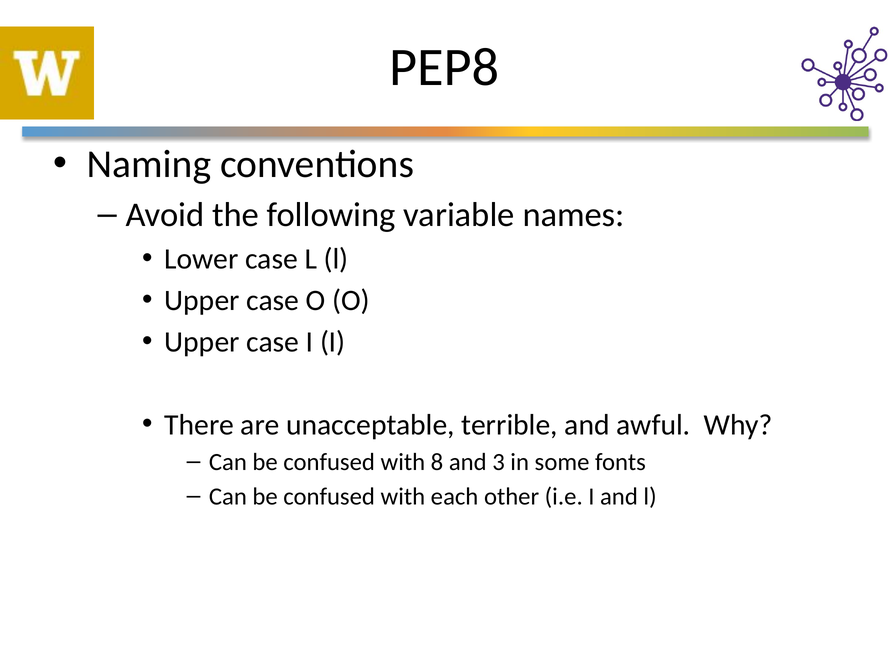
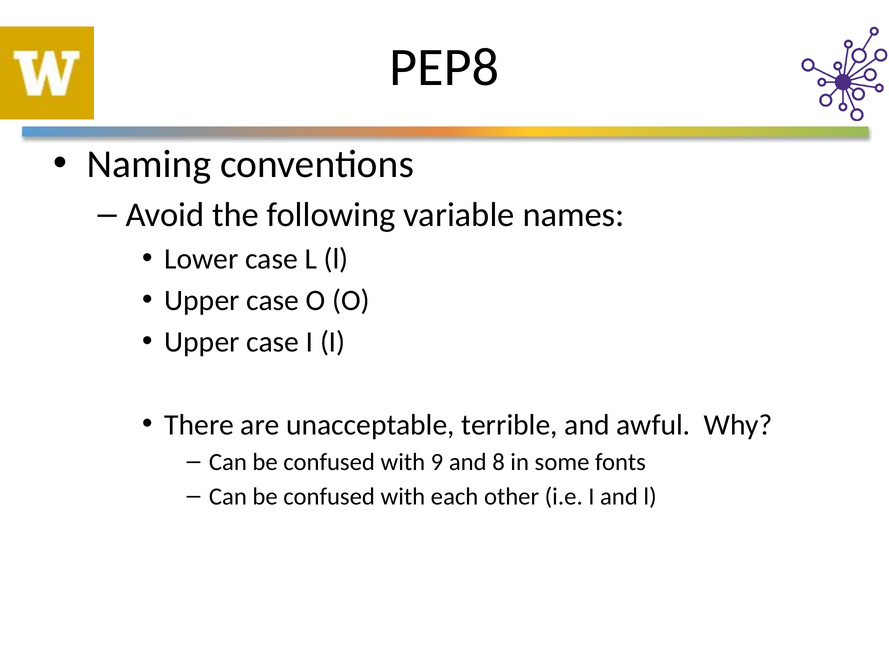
8: 8 -> 9
3: 3 -> 8
